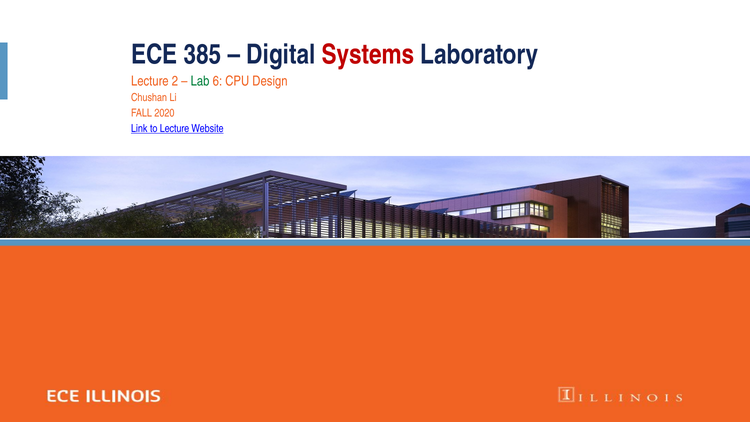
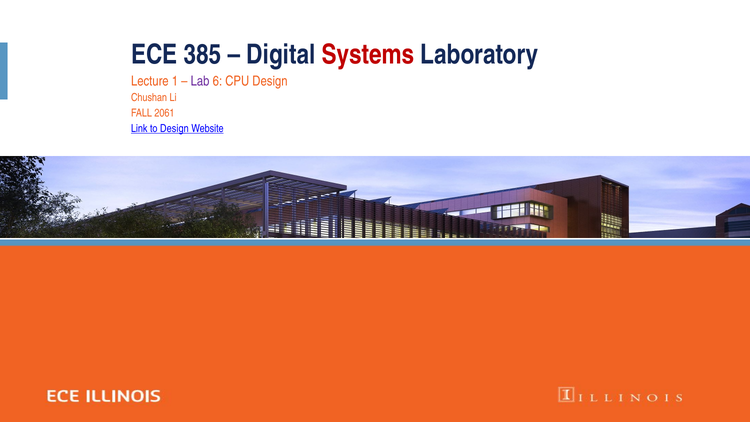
2: 2 -> 1
Lab colour: green -> purple
2020: 2020 -> 2061
to Lecture: Lecture -> Design
